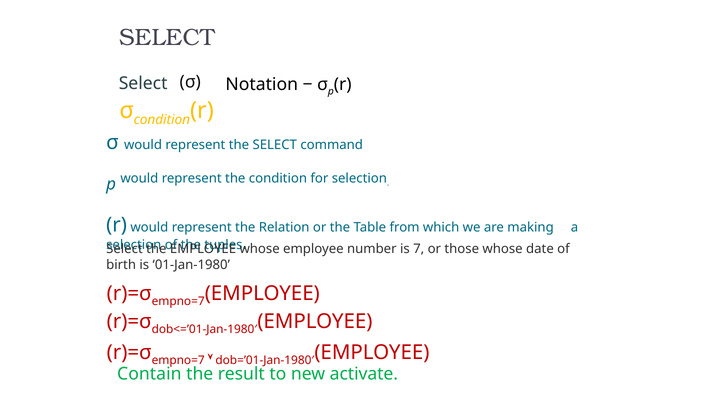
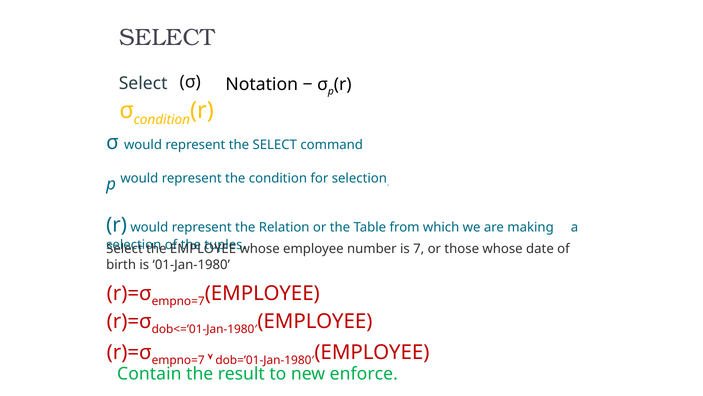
activate: activate -> enforce
